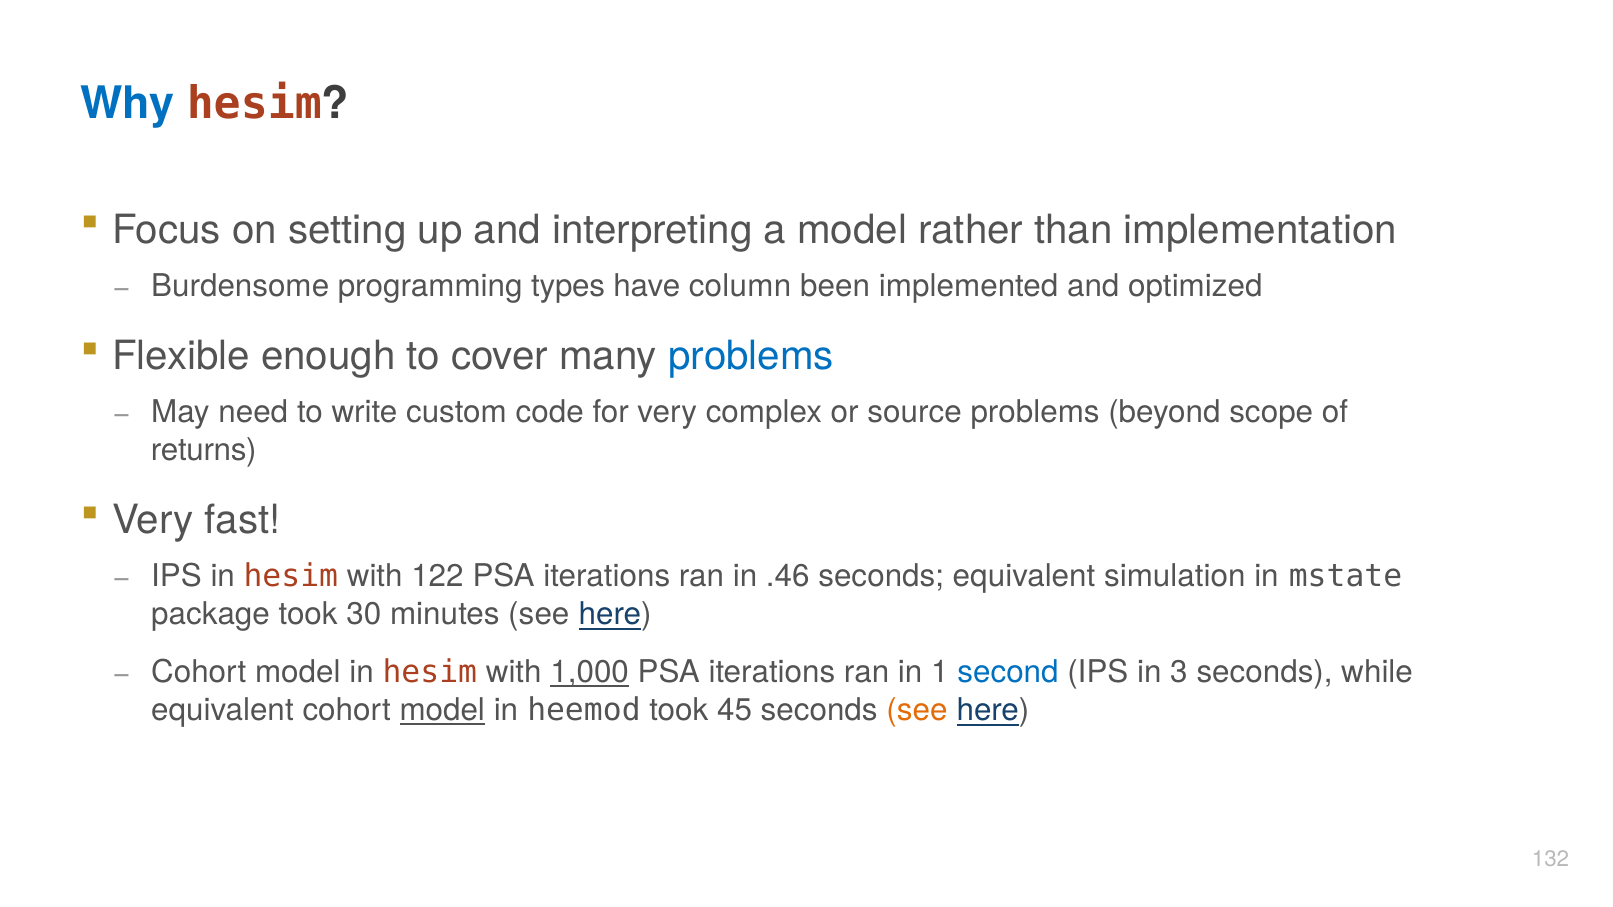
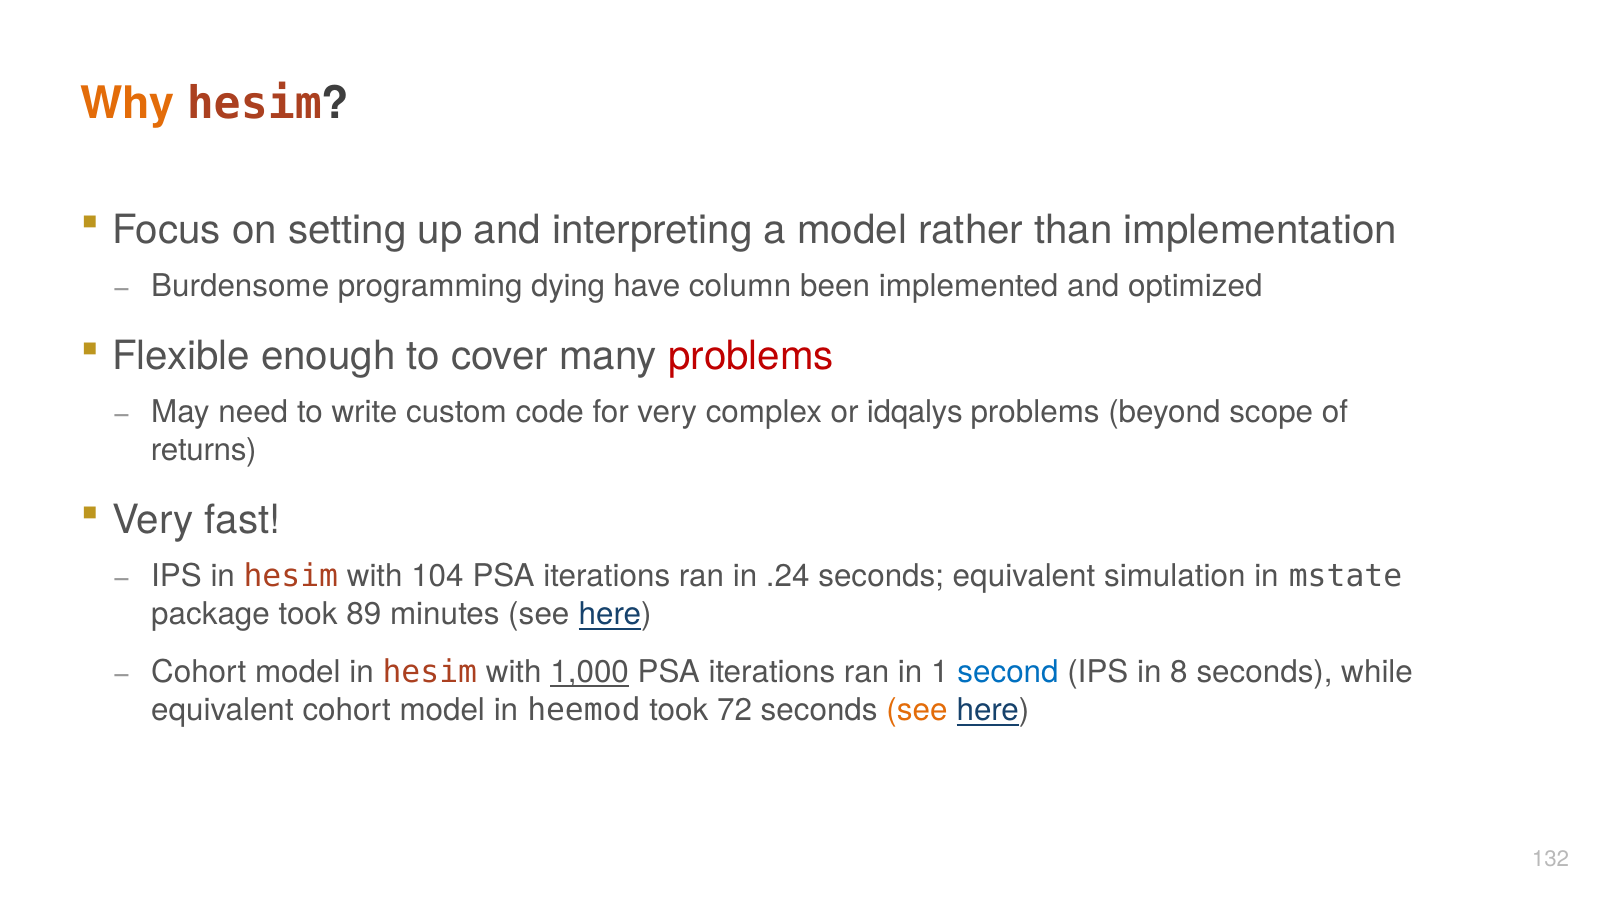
Why colour: blue -> orange
types: types -> dying
problems at (751, 356) colour: blue -> red
source: source -> idqalys
122: 122 -> 104
.46: .46 -> .24
30: 30 -> 89
3: 3 -> 8
model at (442, 710) underline: present -> none
45: 45 -> 72
